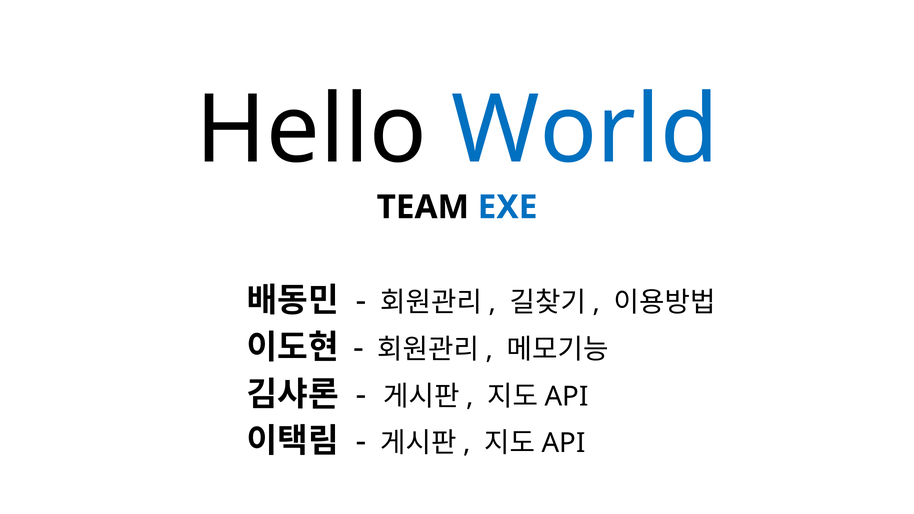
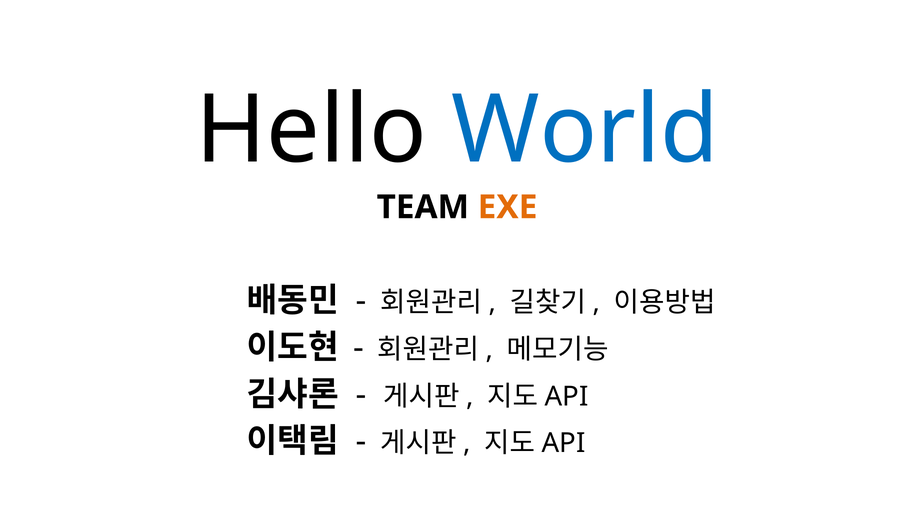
EXE colour: blue -> orange
